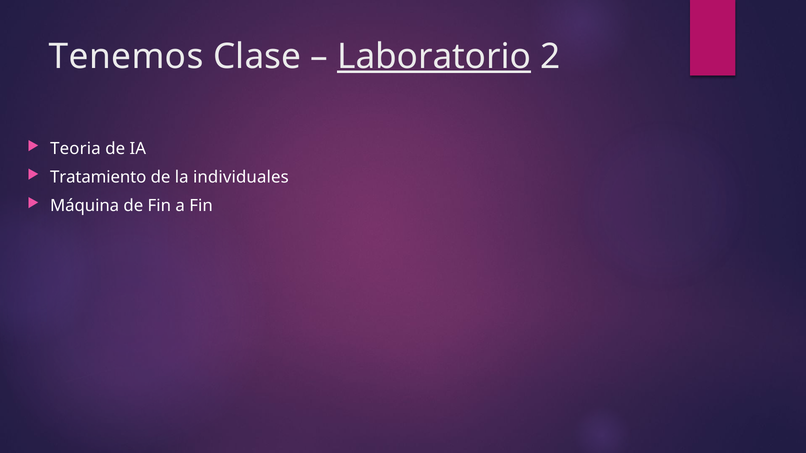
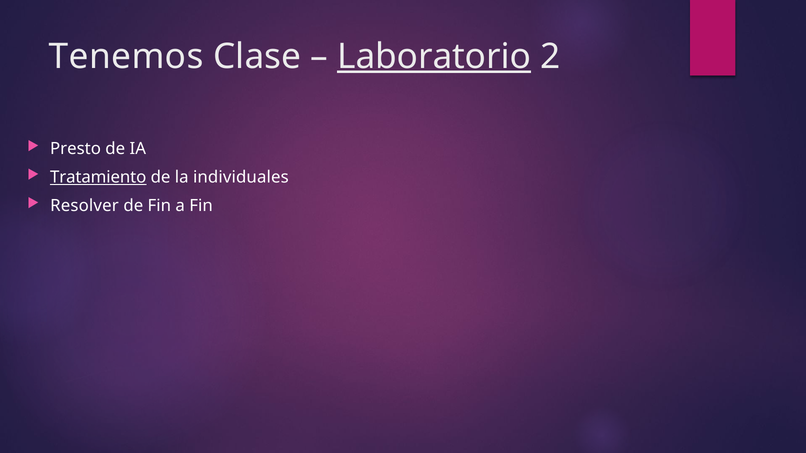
Teoria: Teoria -> Presto
Tratamiento underline: none -> present
Máquina: Máquina -> Resolver
